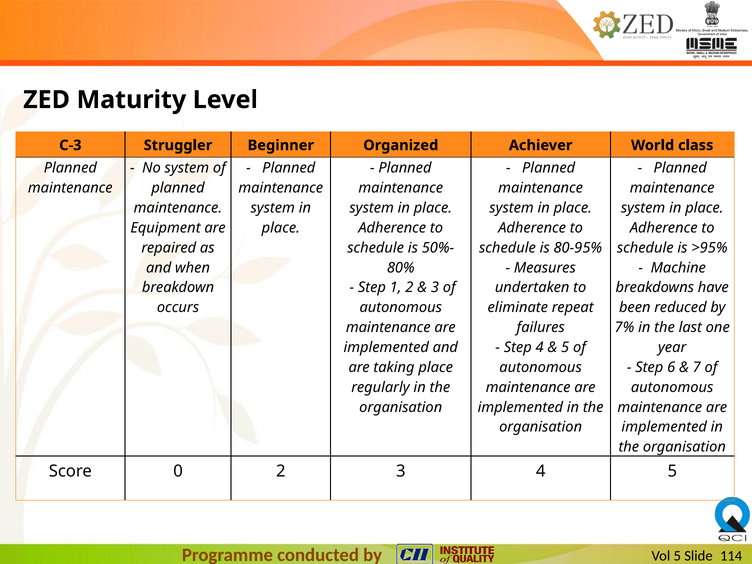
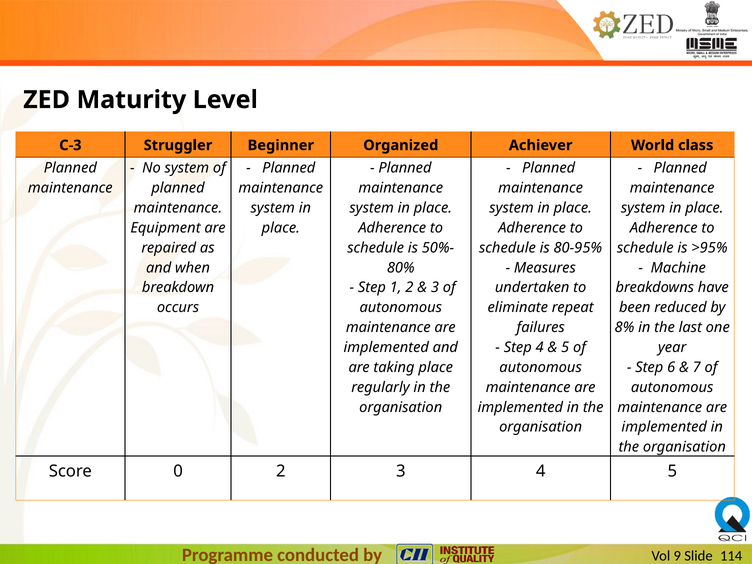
7%: 7% -> 8%
5 at (677, 556): 5 -> 9
